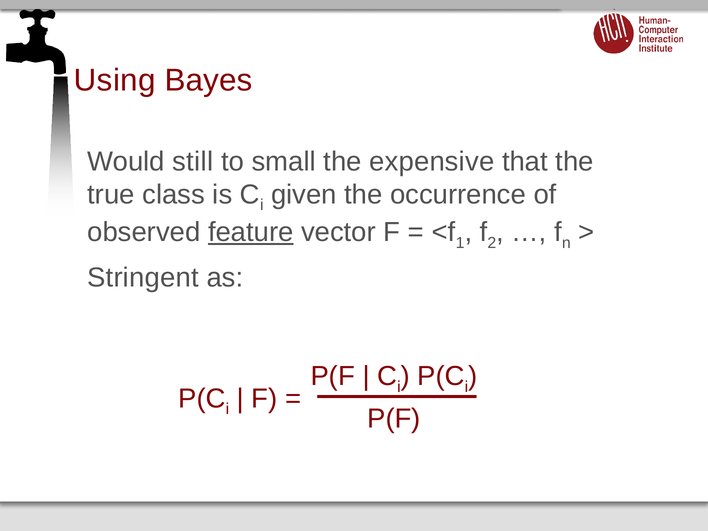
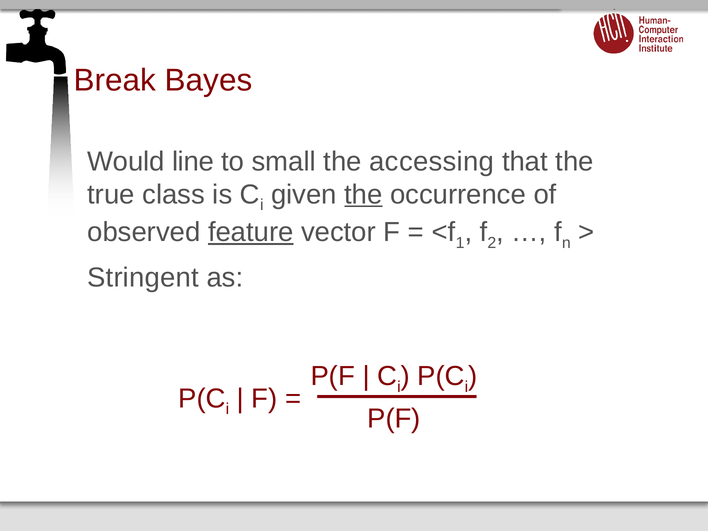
Using: Using -> Break
still: still -> line
expensive: expensive -> accessing
the at (363, 195) underline: none -> present
